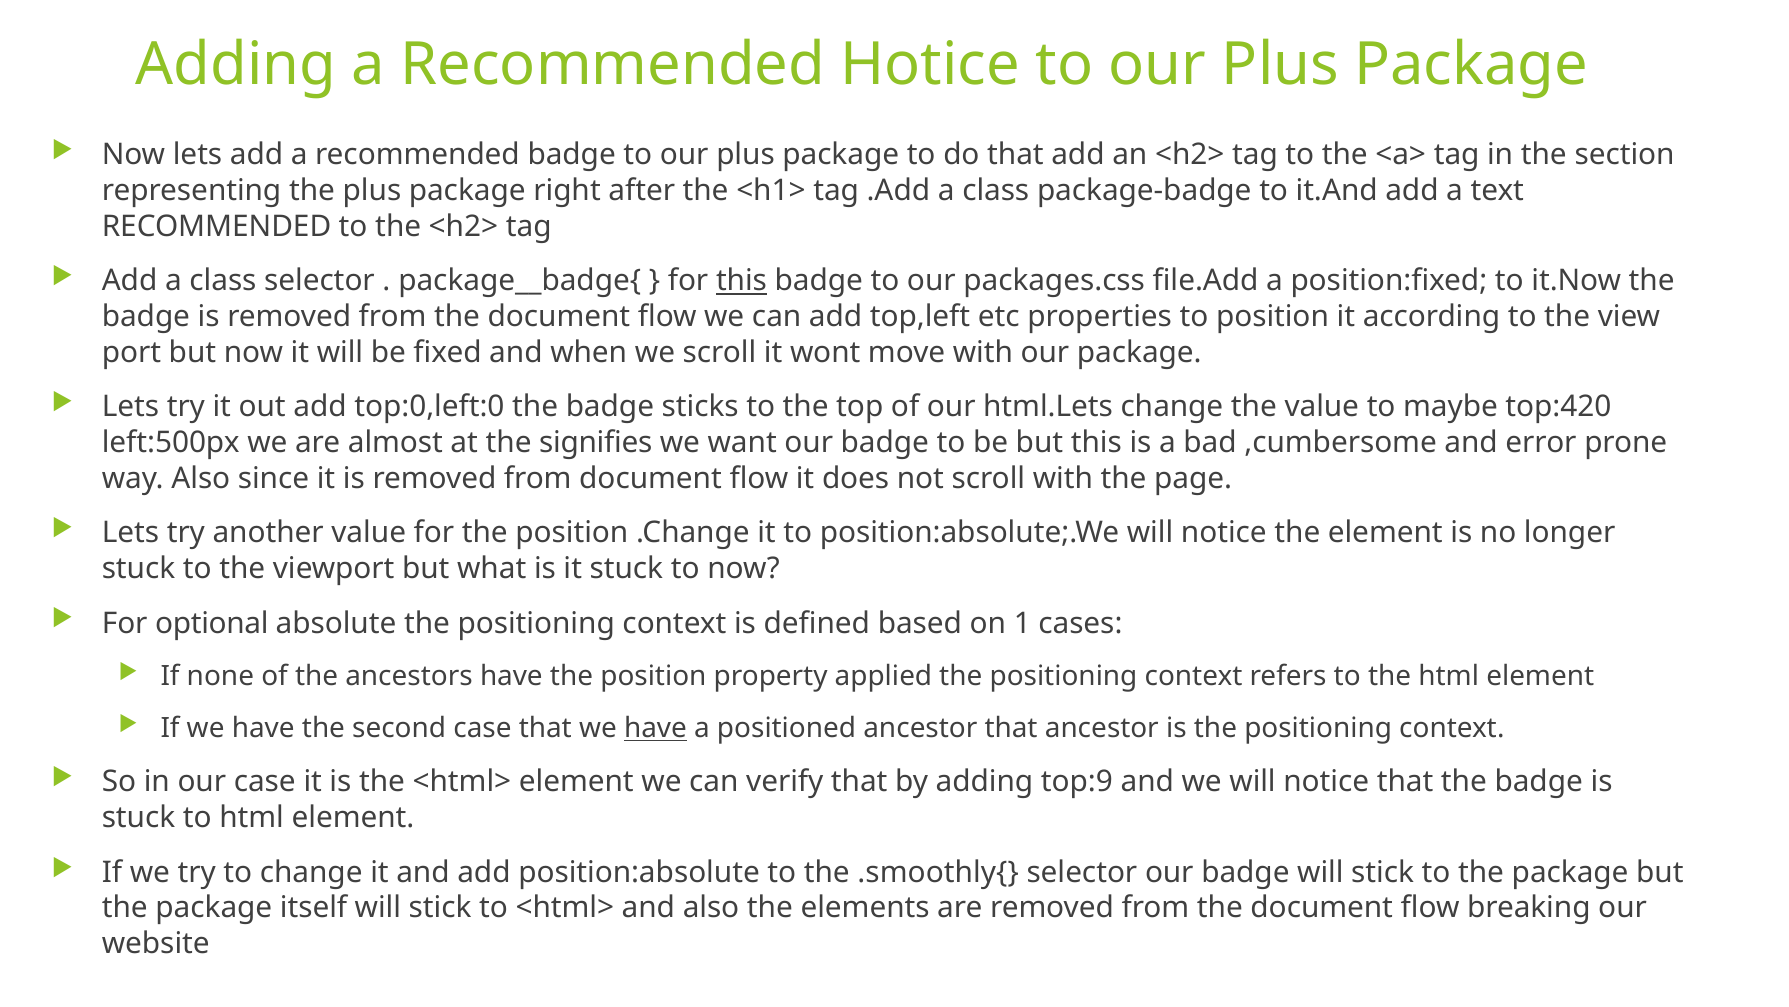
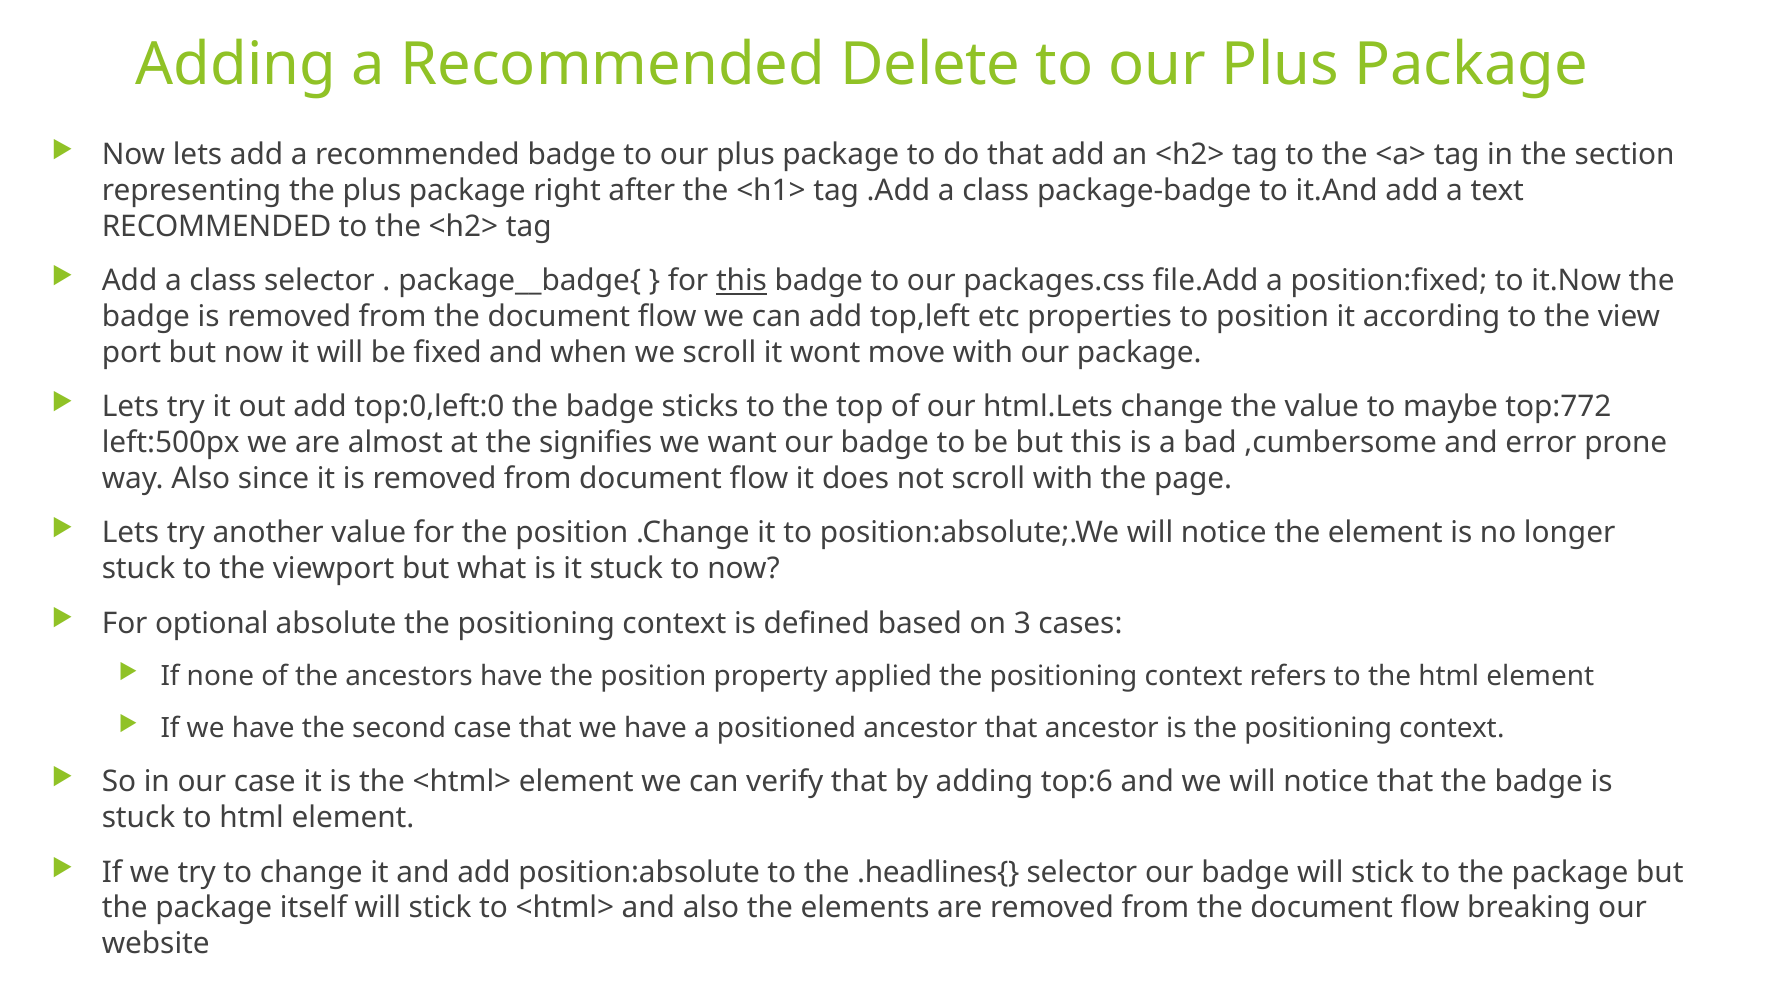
Hotice: Hotice -> Delete
top:420: top:420 -> top:772
1: 1 -> 3
have at (655, 728) underline: present -> none
top:9: top:9 -> top:6
.smoothly{: .smoothly{ -> .headlines{
